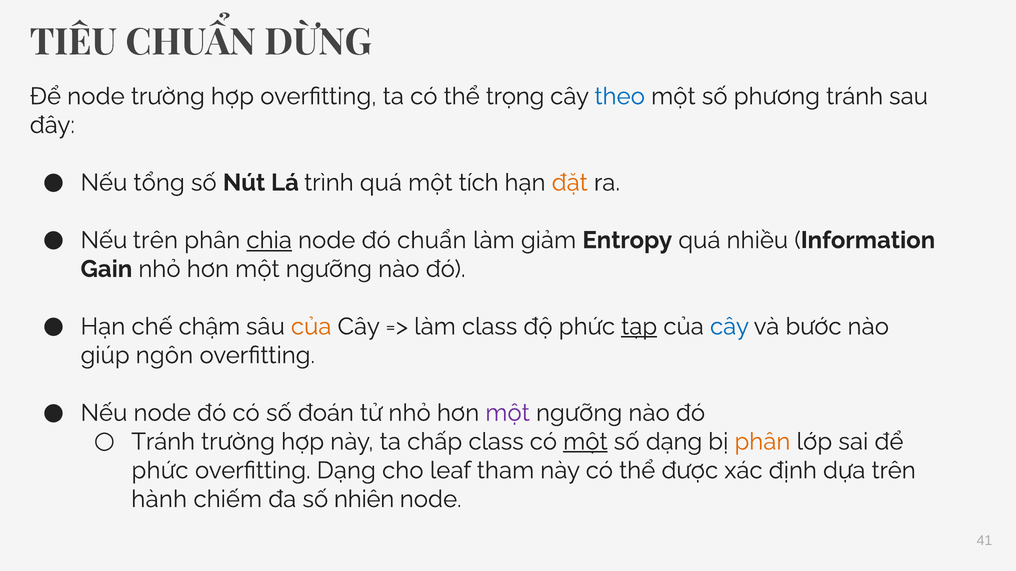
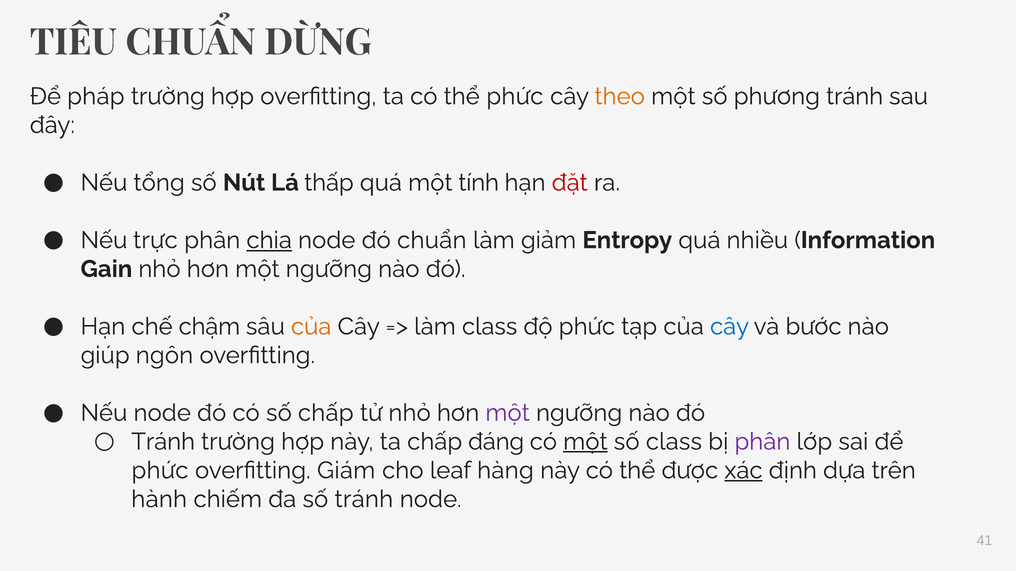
Để node: node -> pháp
thể trọng: trọng -> phức
theo colour: blue -> orange
trình: trình -> thấp
tích: tích -> tính
đặt colour: orange -> red
Nếu trên: trên -> trực
tạp underline: present -> none
số đoán: đoán -> chấp
chấp class: class -> đáng
số dạng: dạng -> class
phân at (762, 442) colour: orange -> purple
overfitting Dạng: Dạng -> Giám
tham: tham -> hàng
xác underline: none -> present
số nhiên: nhiên -> tránh
